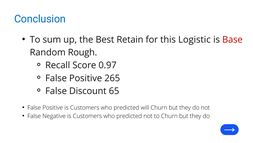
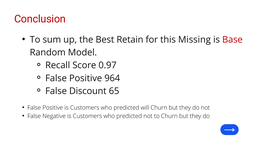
Conclusion colour: blue -> red
Logistic: Logistic -> Missing
Rough: Rough -> Model
265: 265 -> 964
